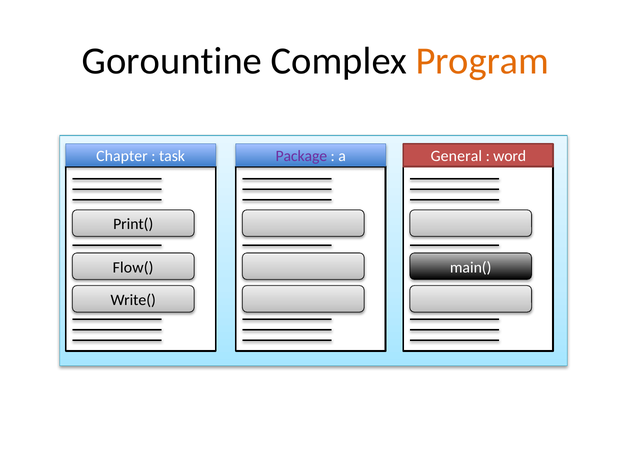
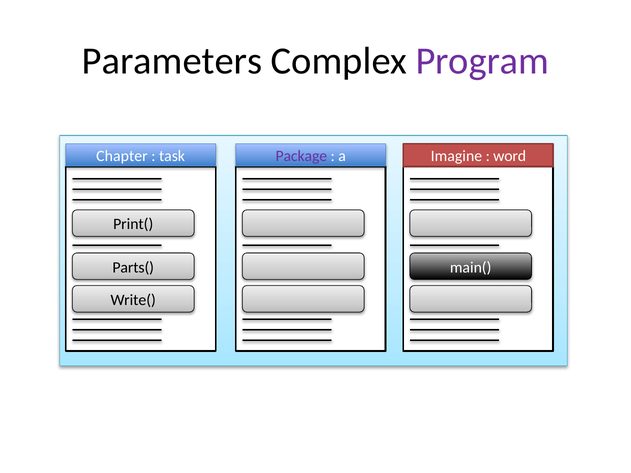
Gorountine: Gorountine -> Parameters
Program colour: orange -> purple
General: General -> Imagine
Flow(: Flow( -> Parts(
